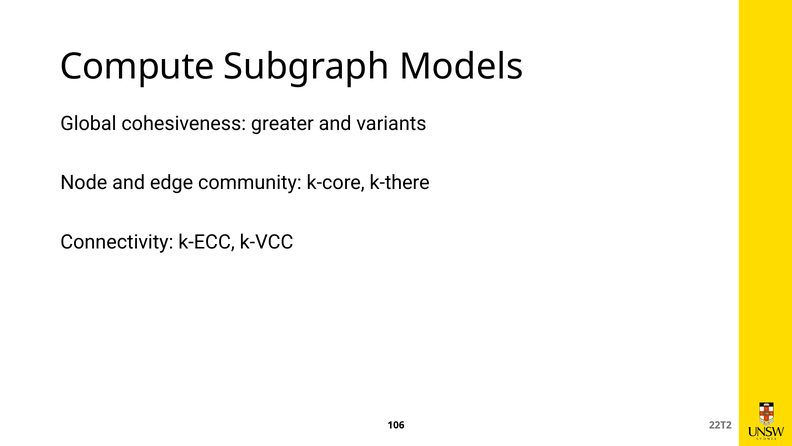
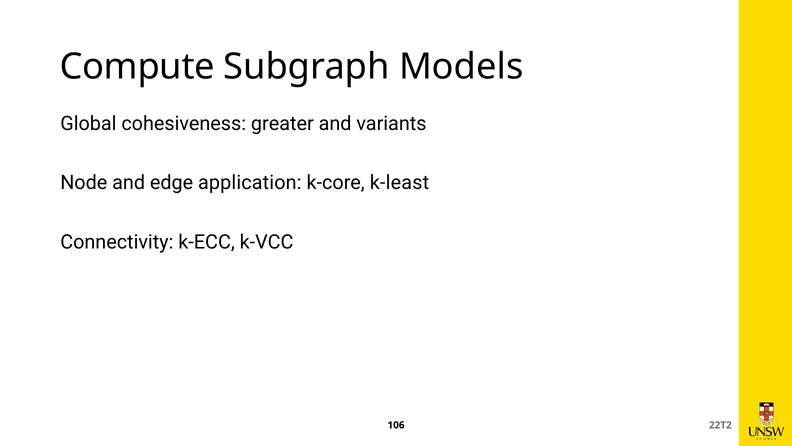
community: community -> application
k-there: k-there -> k-least
